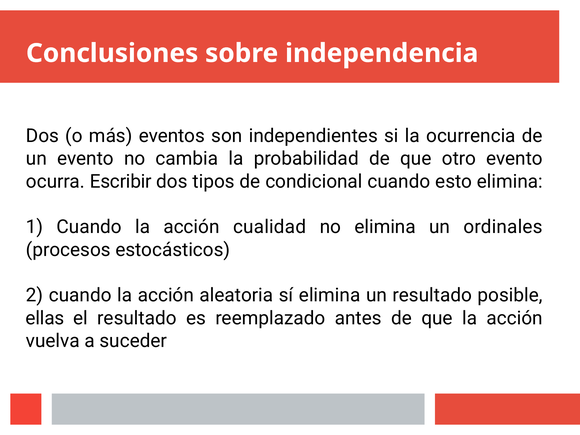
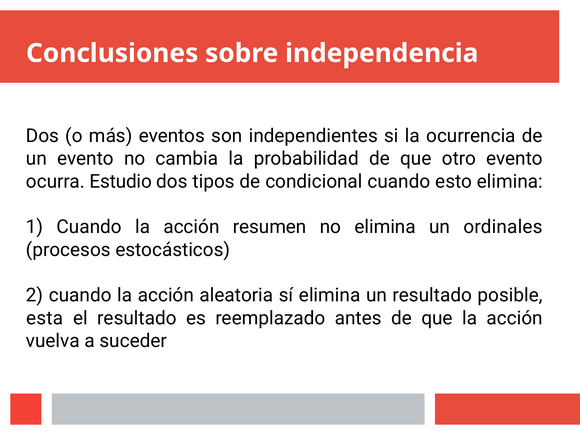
Escribir: Escribir -> Estudio
cualidad: cualidad -> resumen
ellas: ellas -> esta
